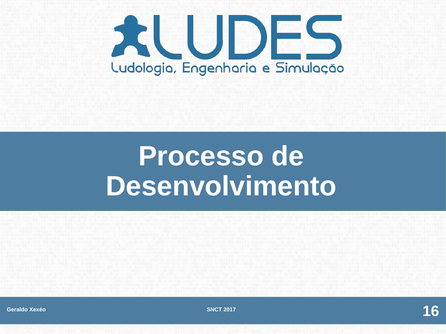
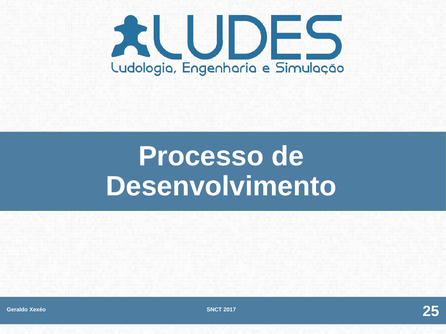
16: 16 -> 25
